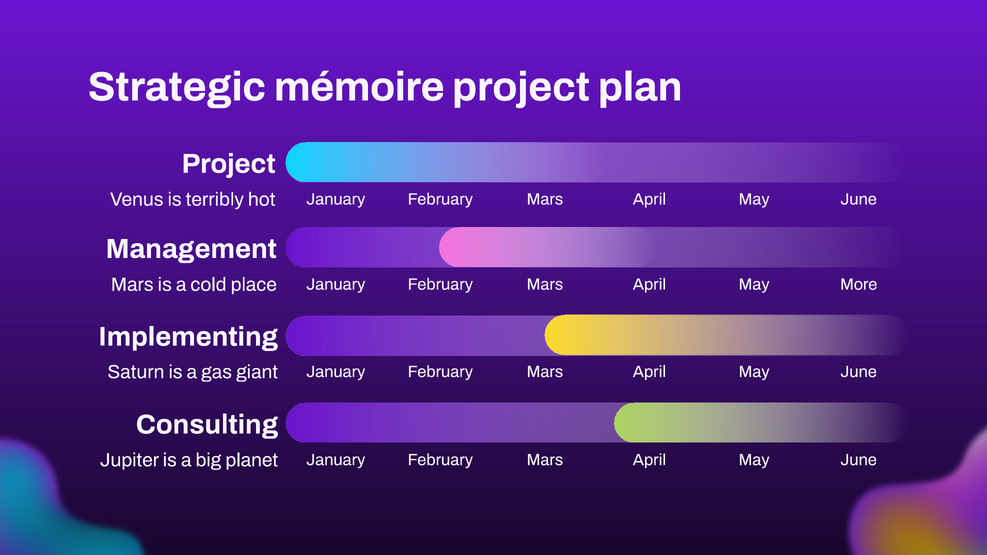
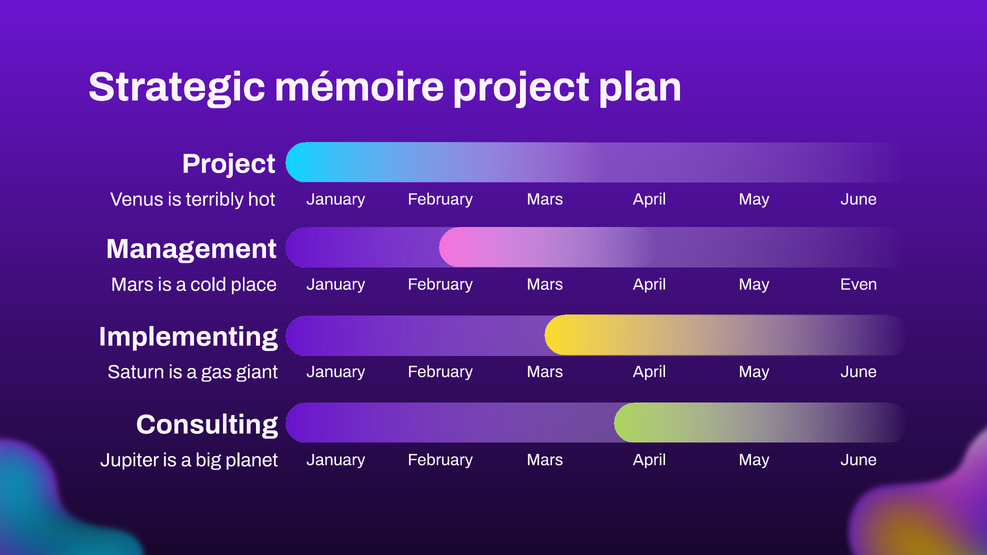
More: More -> Even
